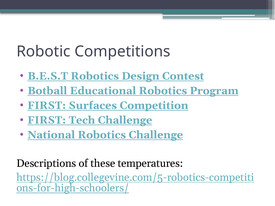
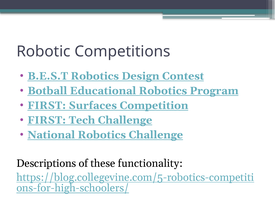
temperatures: temperatures -> functionality
